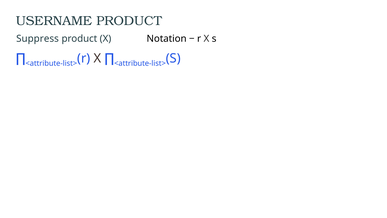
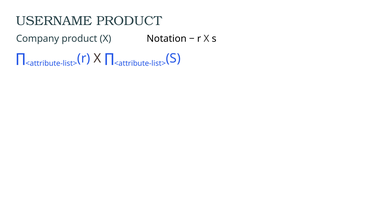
Suppress: Suppress -> Company
